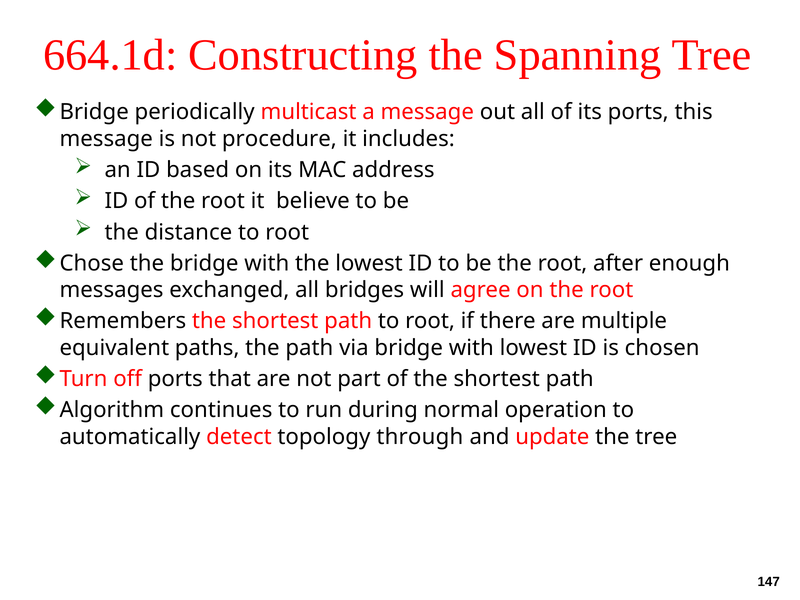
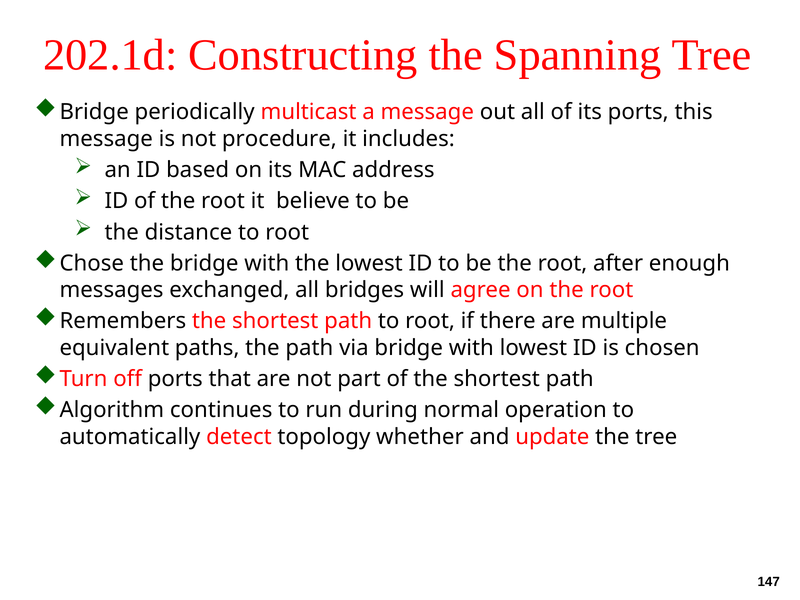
664.1d: 664.1d -> 202.1d
through: through -> whether
